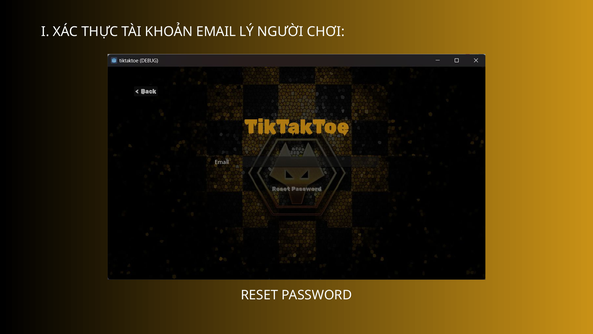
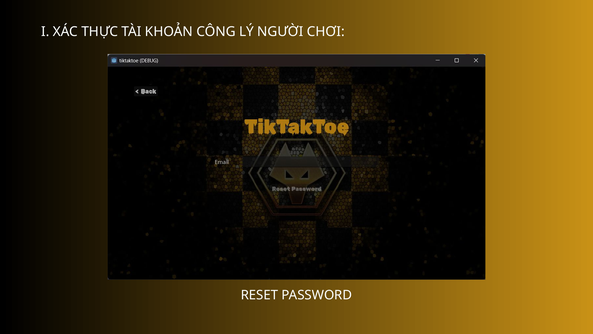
EMAIL: EMAIL -> CÔNG
